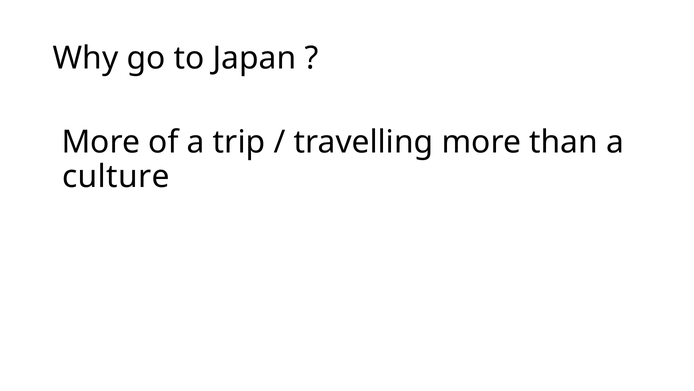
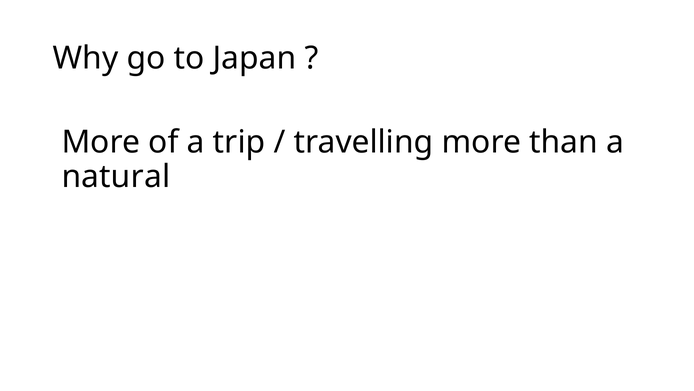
culture: culture -> natural
